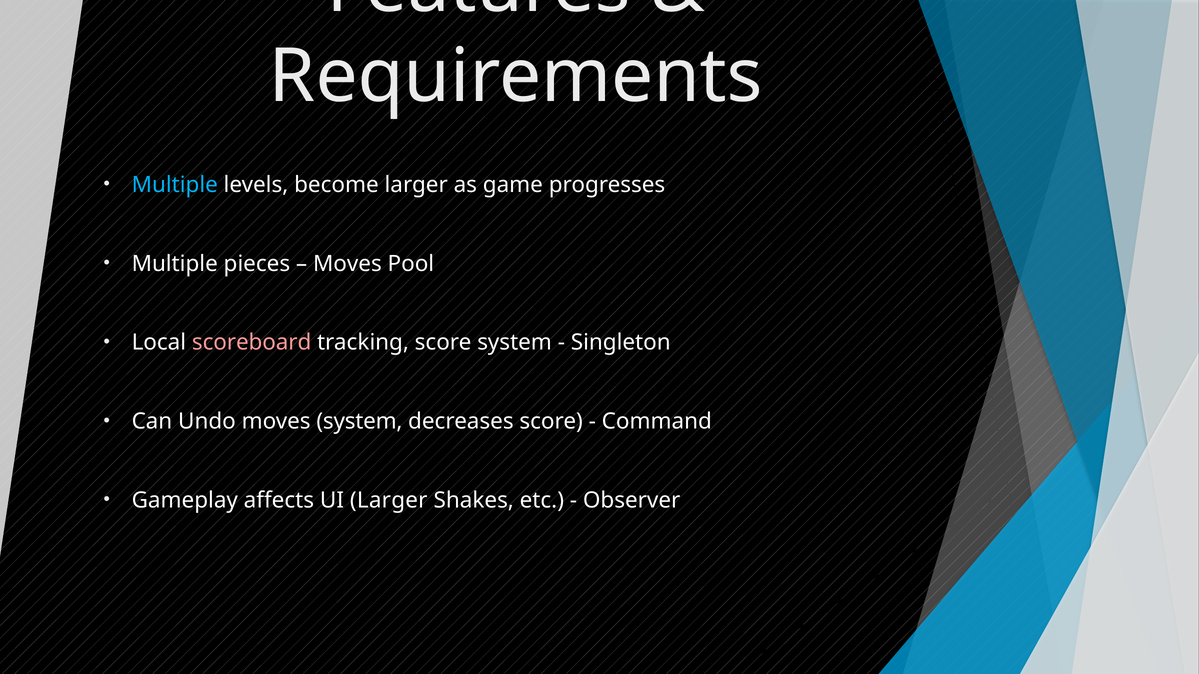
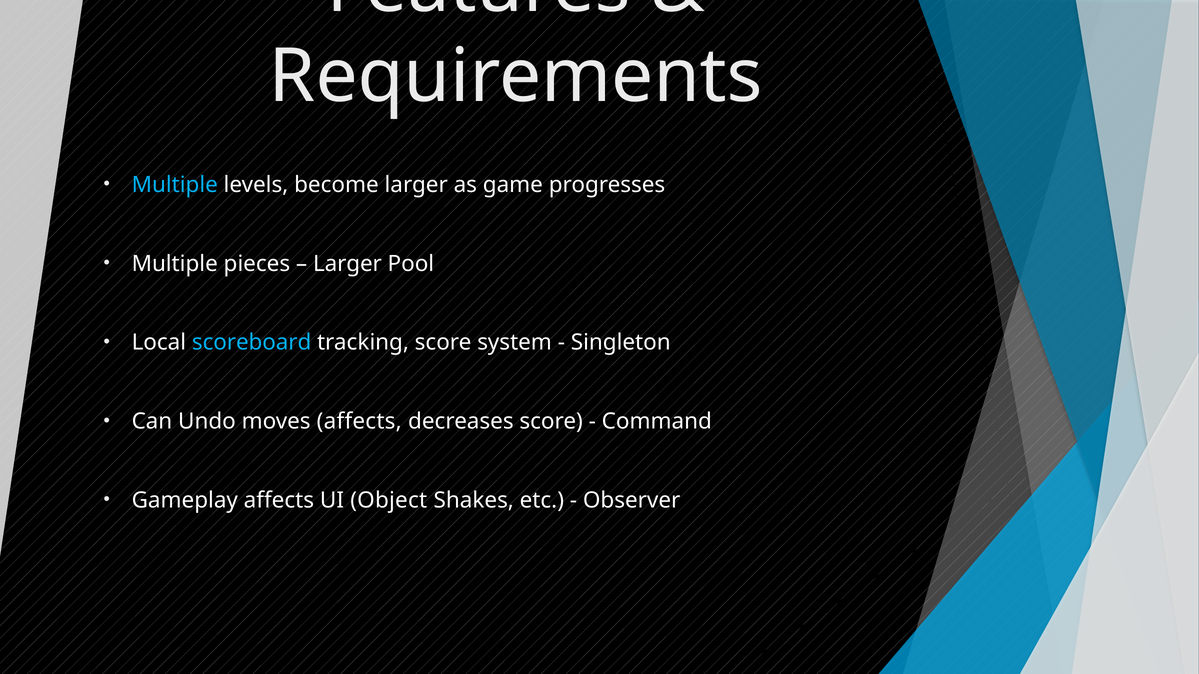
Moves at (347, 264): Moves -> Larger
scoreboard colour: pink -> light blue
moves system: system -> affects
UI Larger: Larger -> Object
